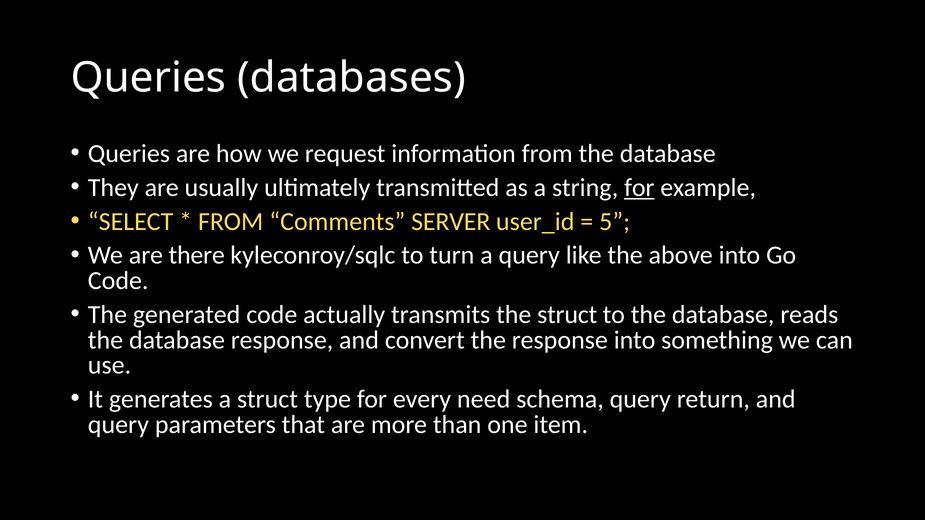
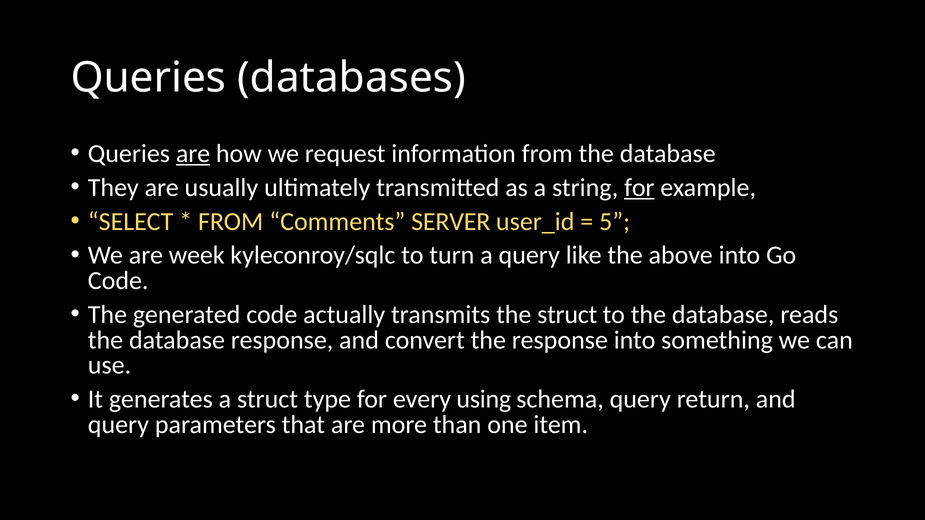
are at (193, 154) underline: none -> present
there: there -> week
need: need -> using
